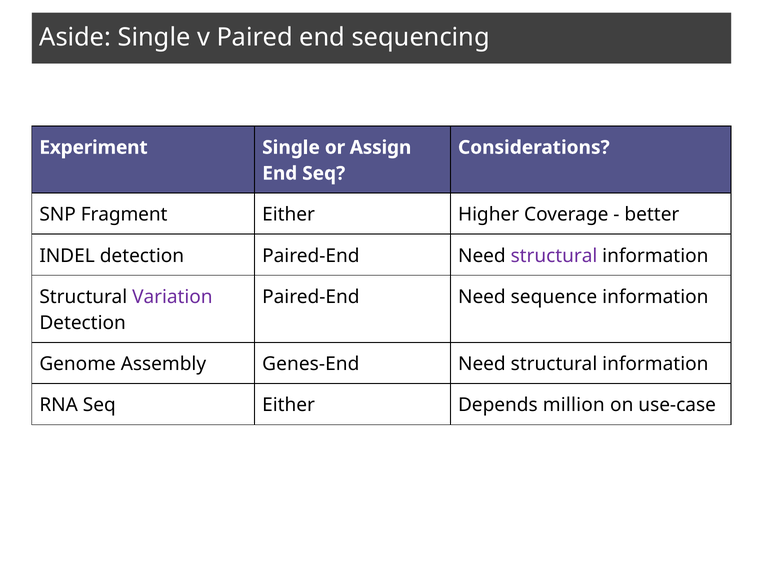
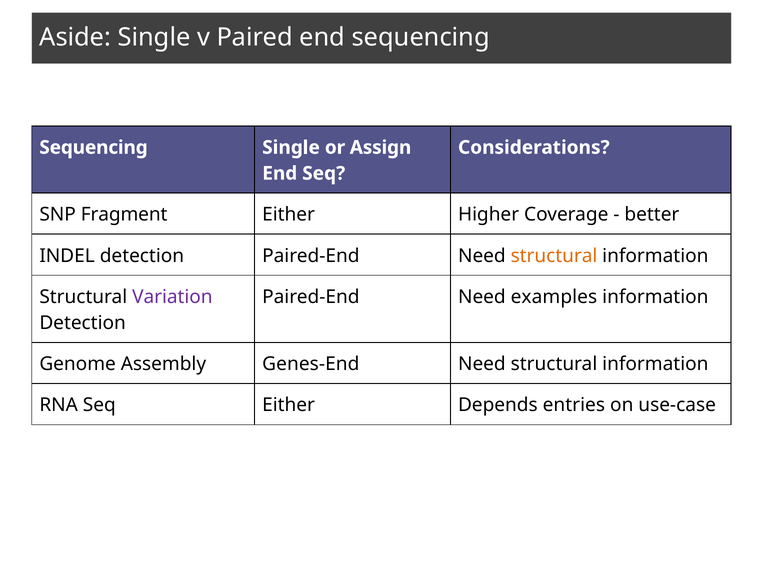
Experiment at (94, 148): Experiment -> Sequencing
structural at (554, 256) colour: purple -> orange
sequence: sequence -> examples
million: million -> entries
